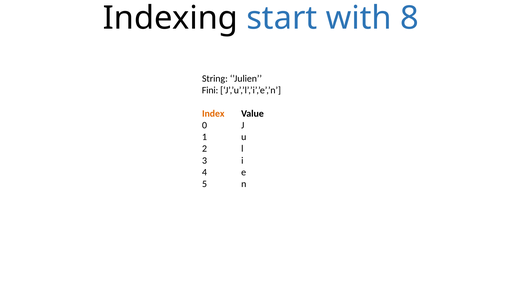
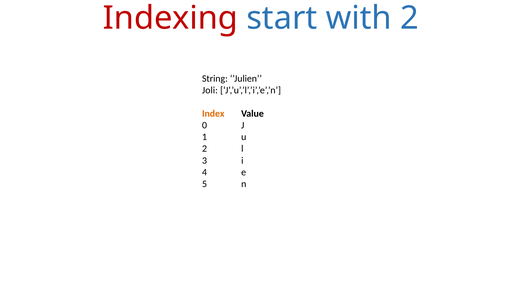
Indexing colour: black -> red
with 8: 8 -> 2
Fini: Fini -> Joli
